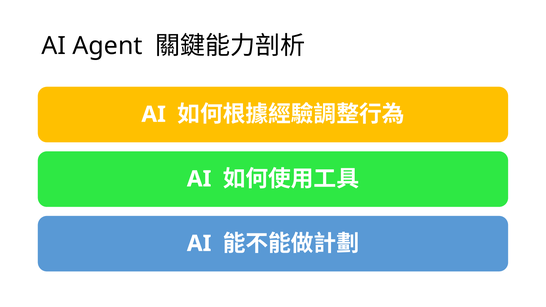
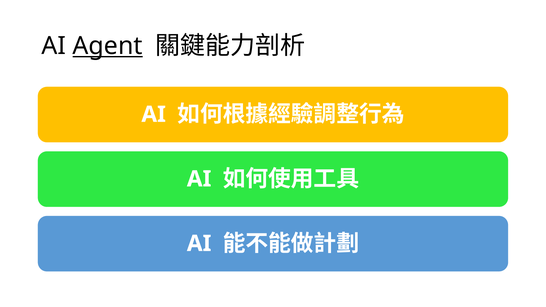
Agent underline: none -> present
